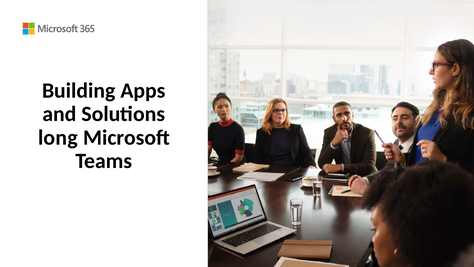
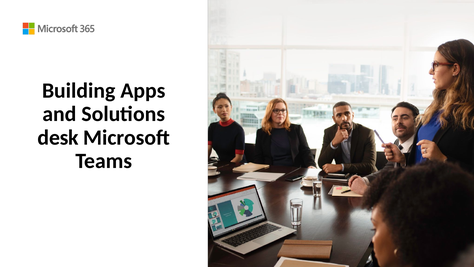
long: long -> desk
